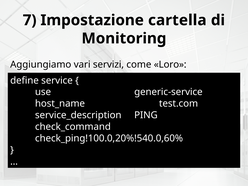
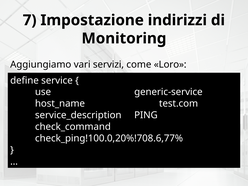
cartella: cartella -> indirizzi
check_ping!100.0,20%!540.0,60%: check_ping!100.0,20%!540.0,60% -> check_ping!100.0,20%!708.6,77%
